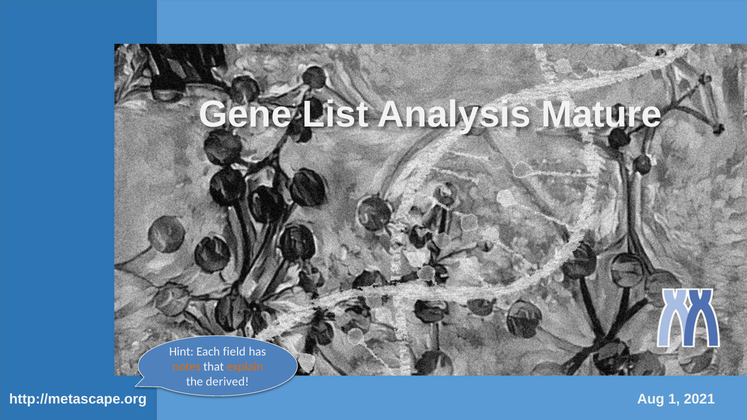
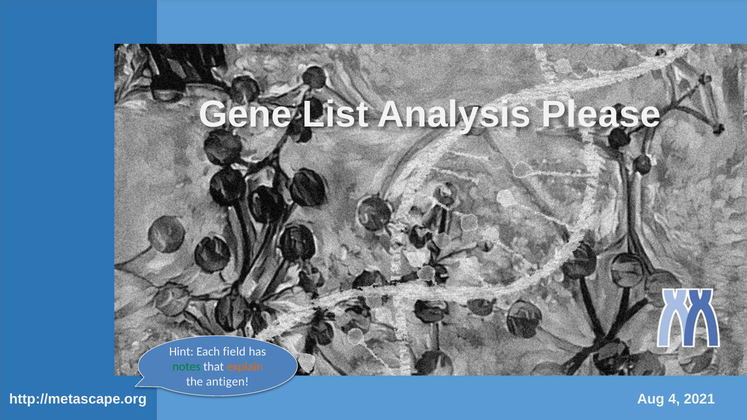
Mature: Mature -> Please
notes colour: orange -> green
derived: derived -> antigen
1: 1 -> 4
